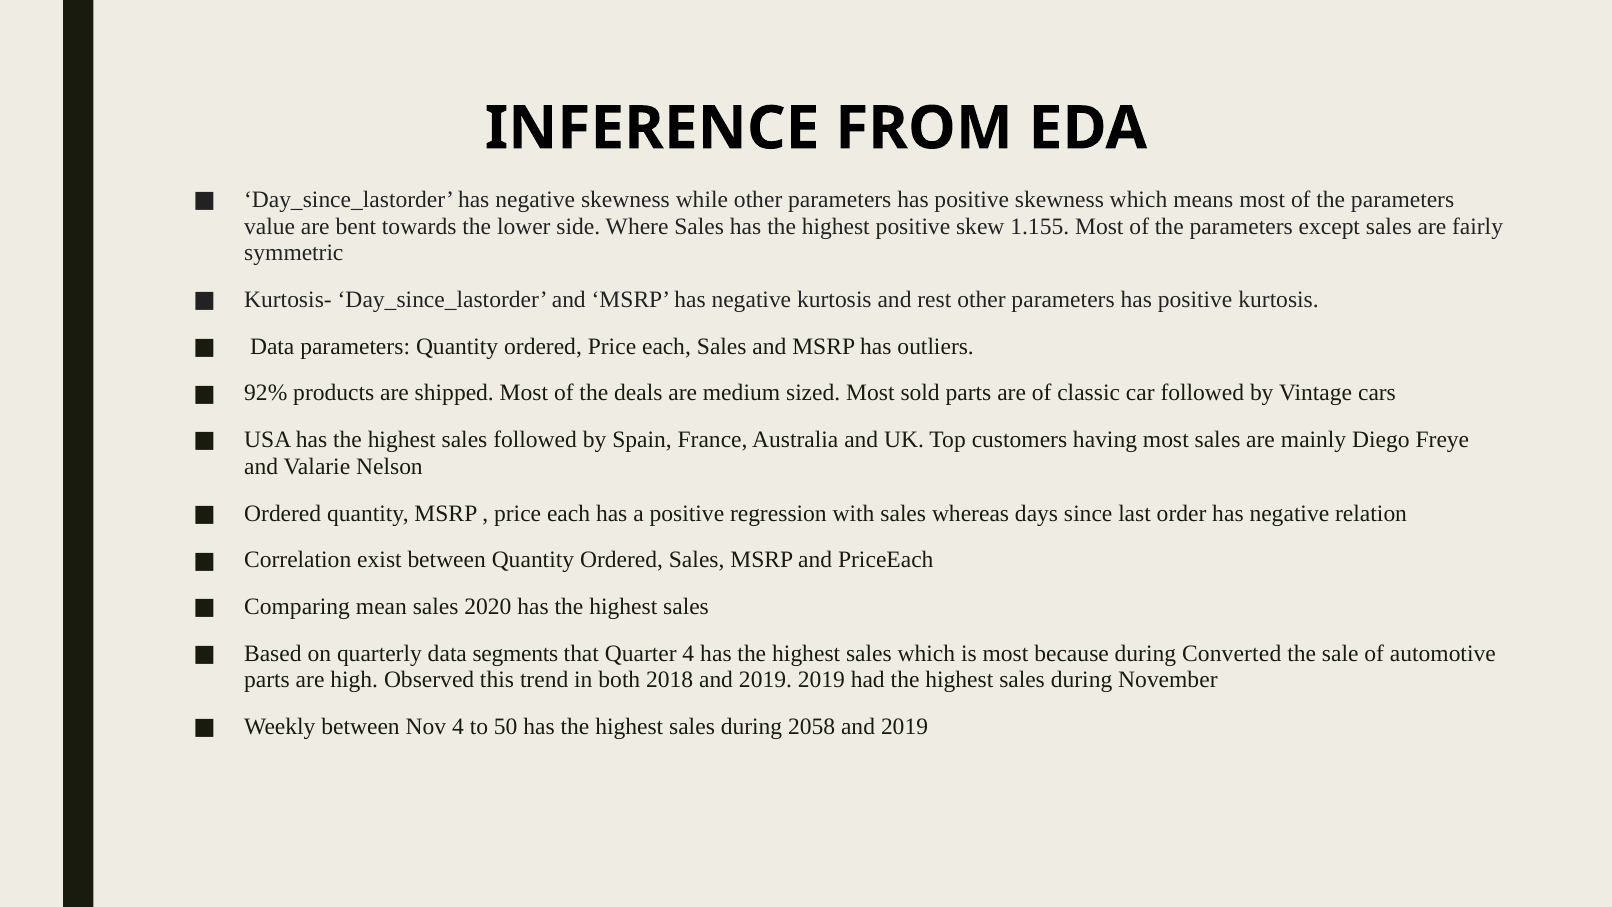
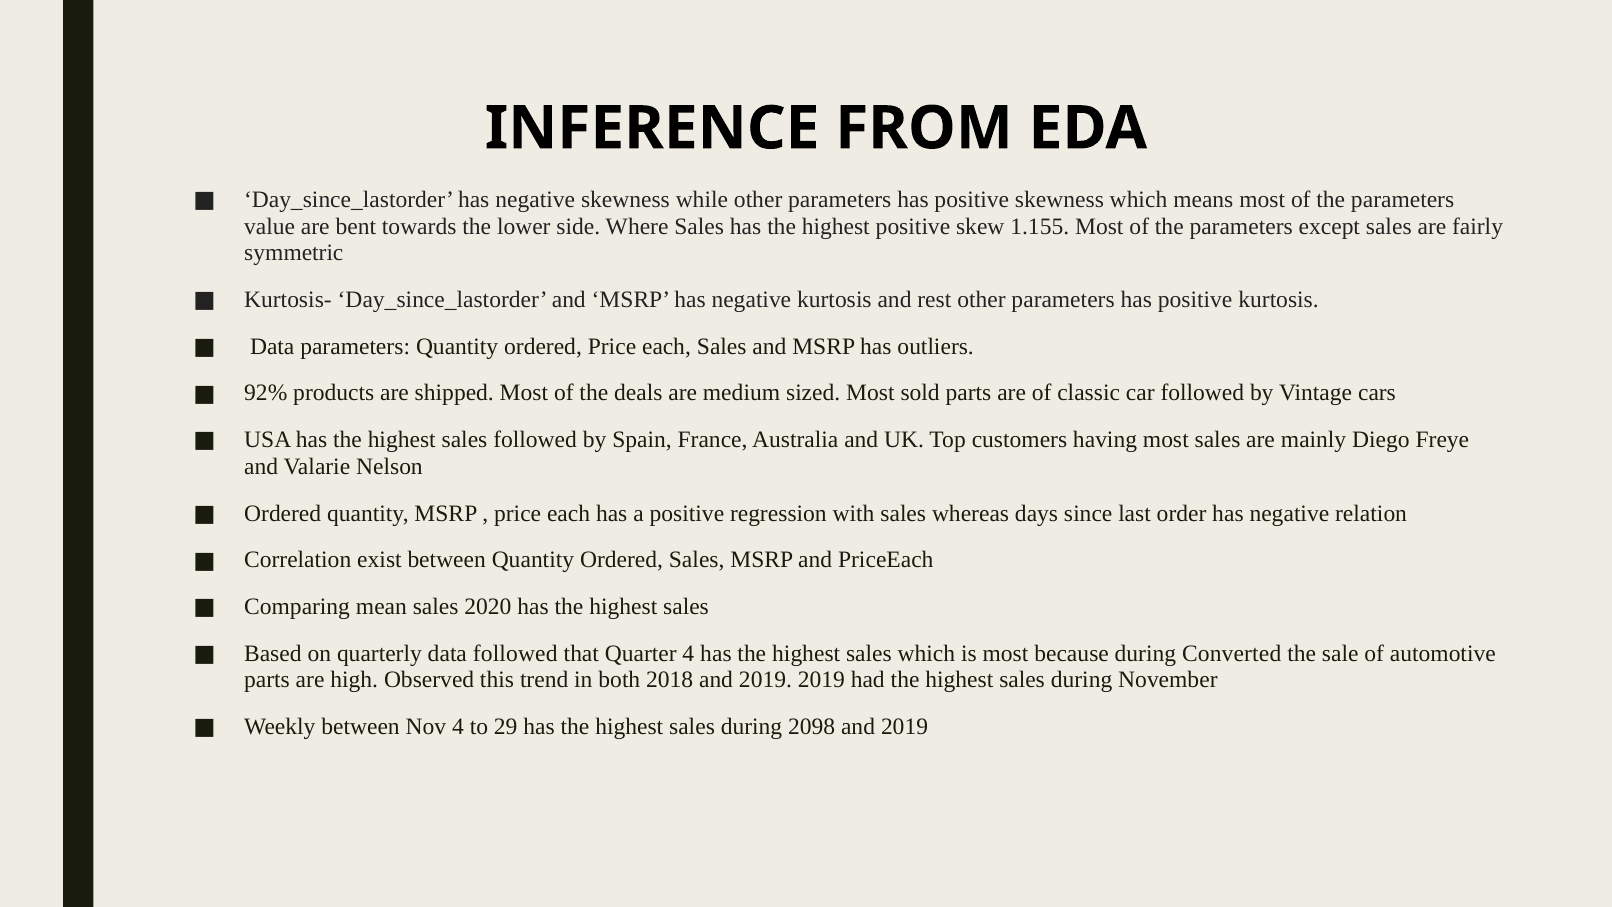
data segments: segments -> followed
50: 50 -> 29
2058: 2058 -> 2098
